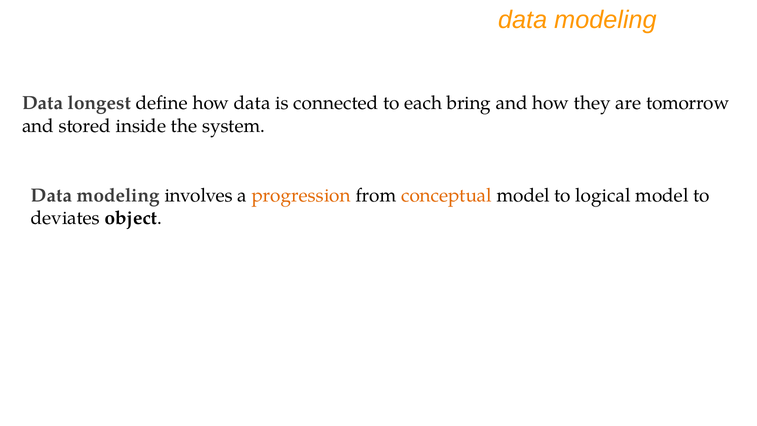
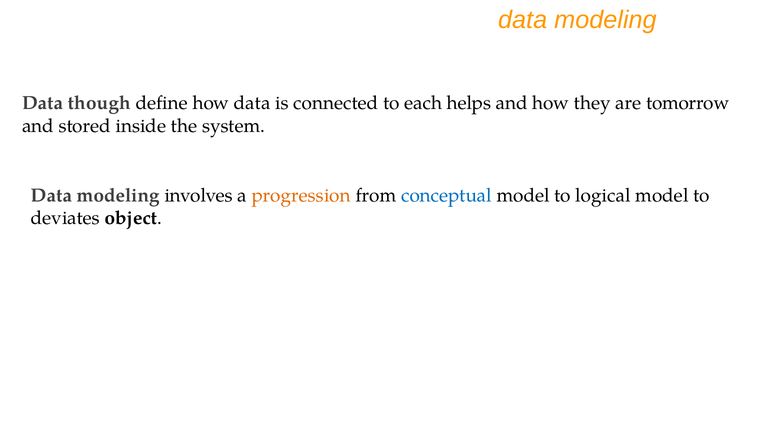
longest: longest -> though
bring: bring -> helps
conceptual colour: orange -> blue
